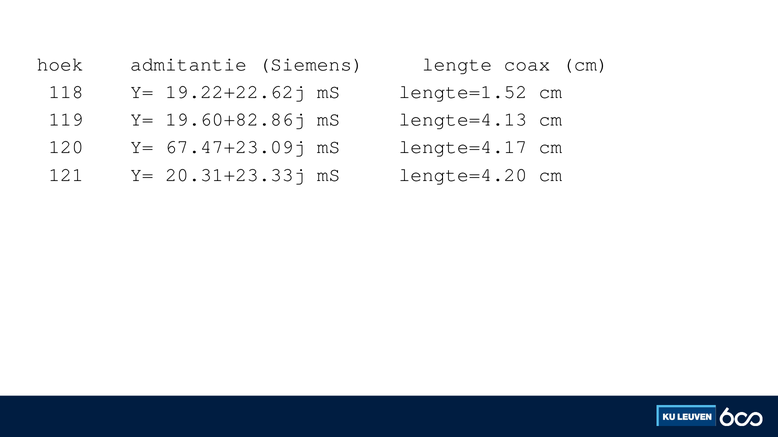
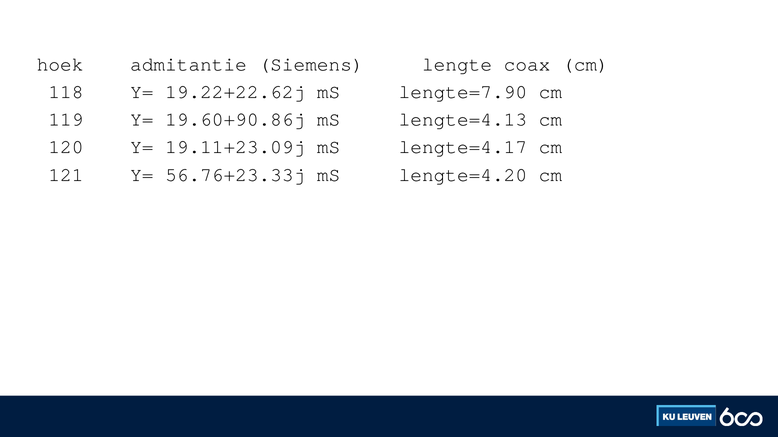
lengte=1.52: lengte=1.52 -> lengte=7.90
19.60+82.86j: 19.60+82.86j -> 19.60+90.86j
67.47+23.09j: 67.47+23.09j -> 19.11+23.09j
20.31+23.33j: 20.31+23.33j -> 56.76+23.33j
